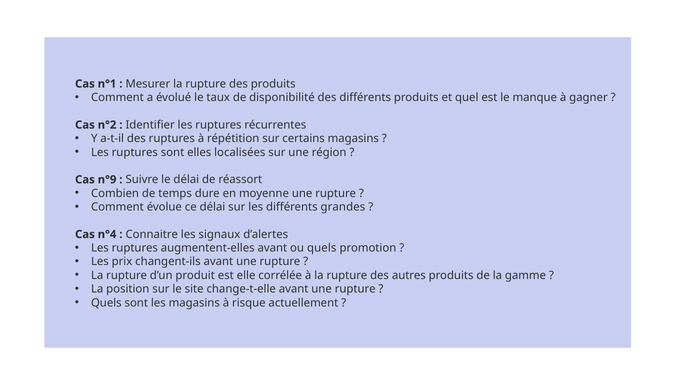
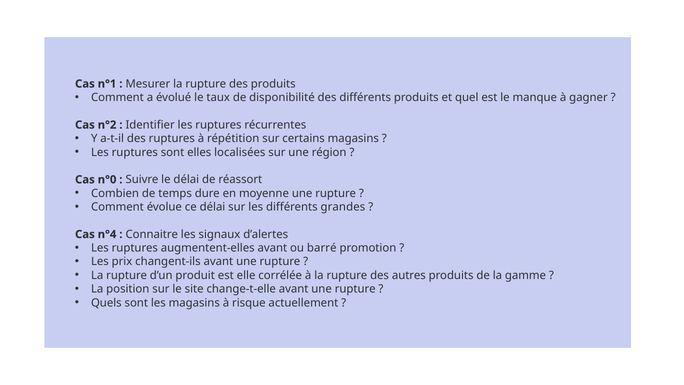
n°9: n°9 -> n°0
ou quels: quels -> barré
